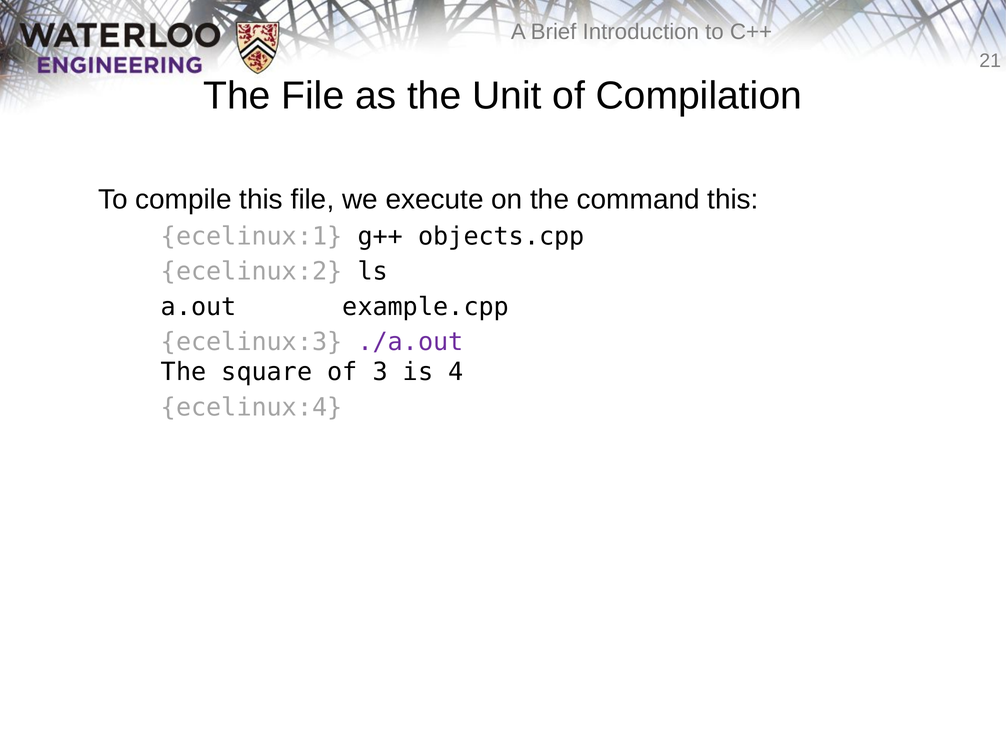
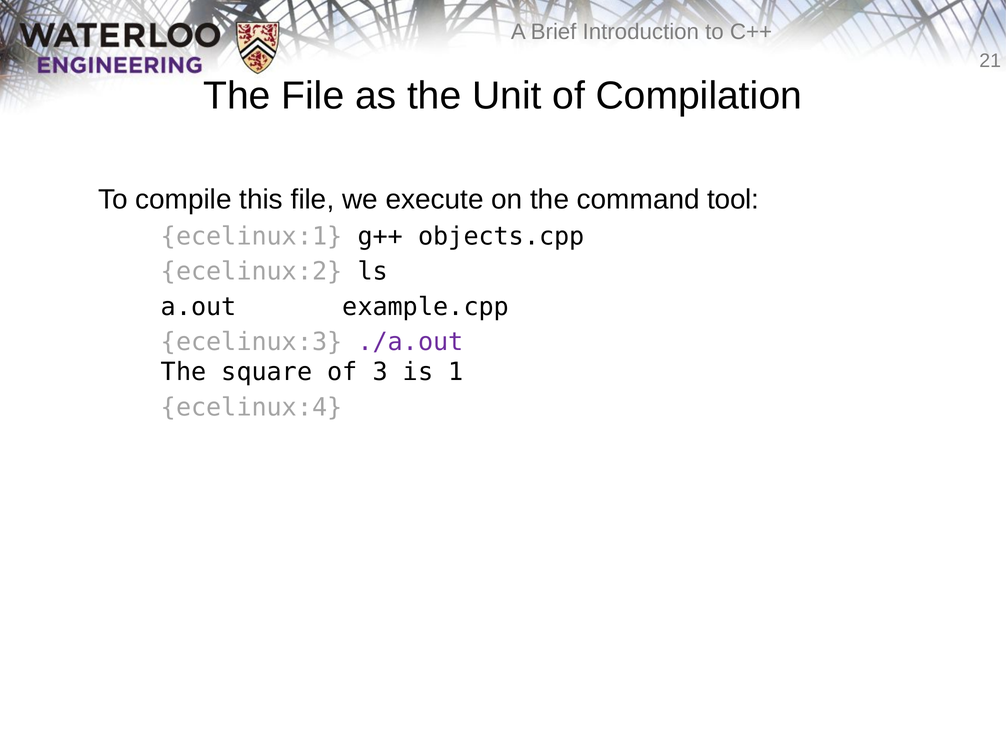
command this: this -> tool
4: 4 -> 1
